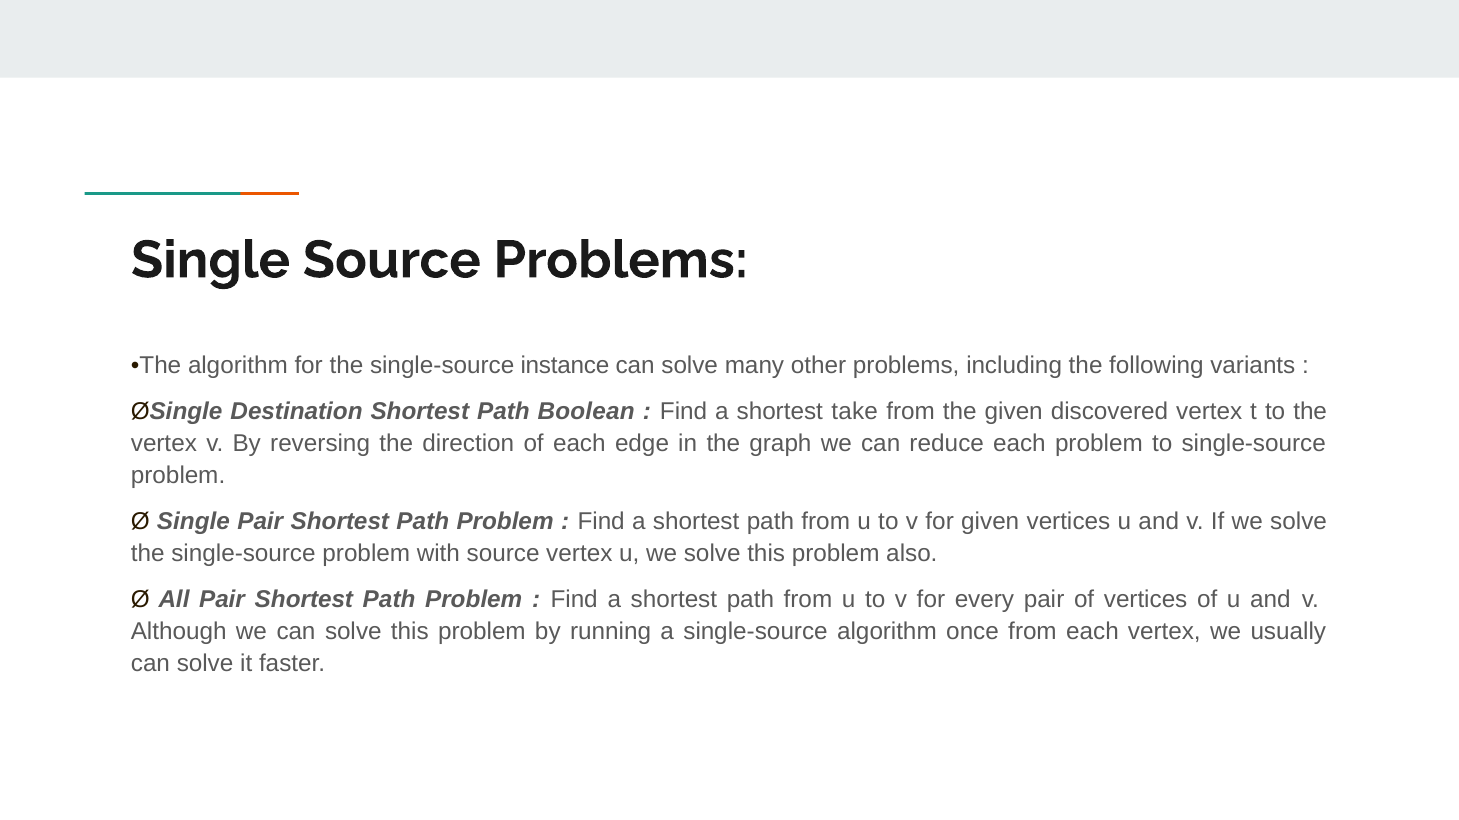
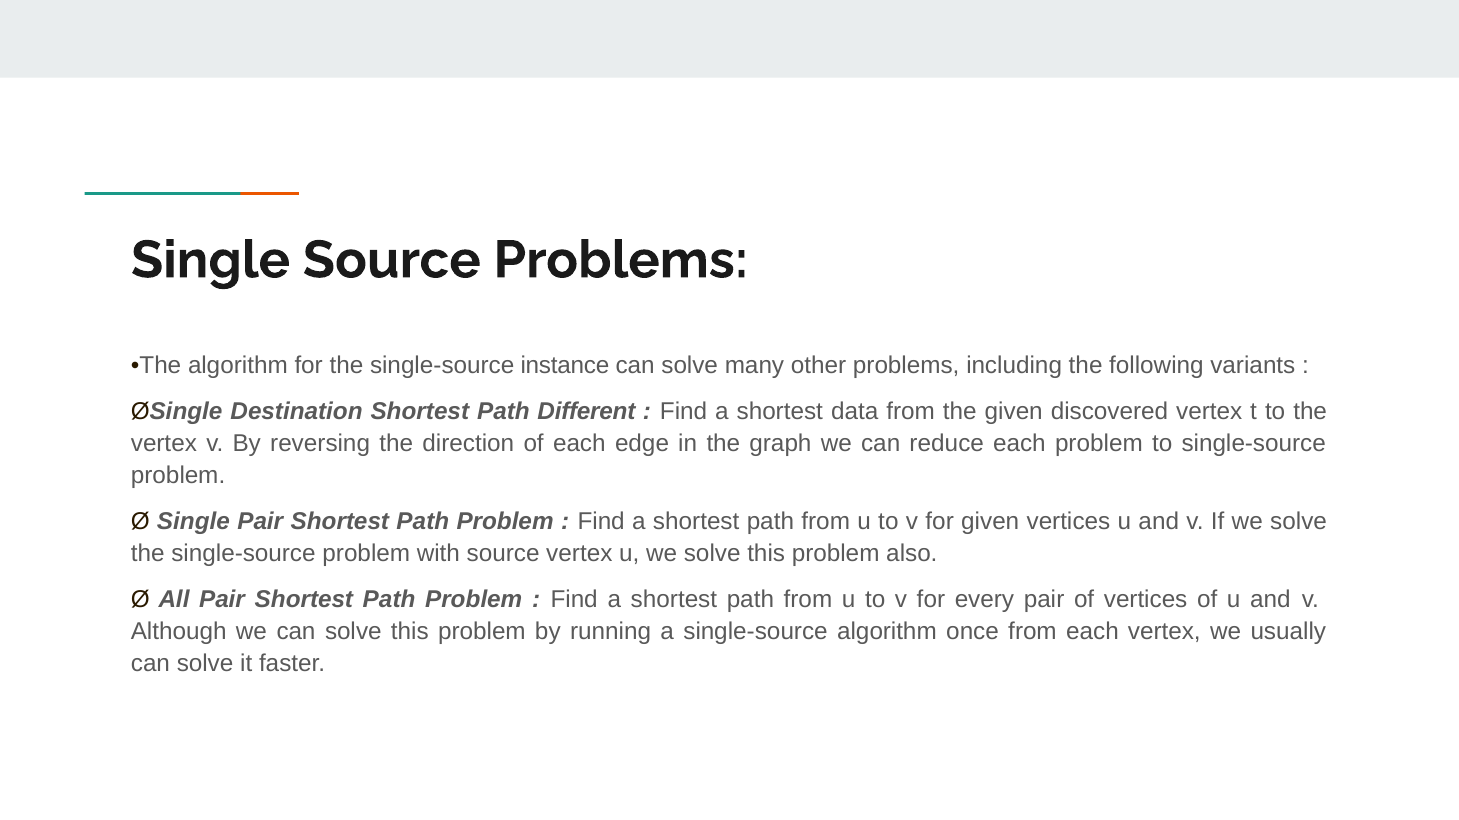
Boolean: Boolean -> Different
take: take -> data
